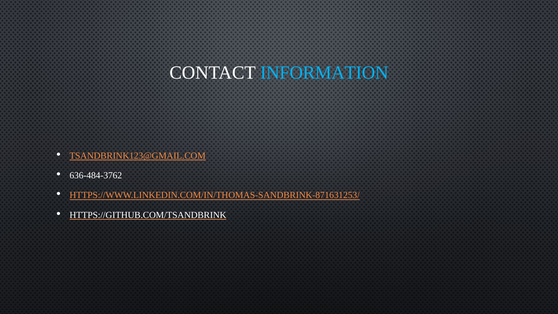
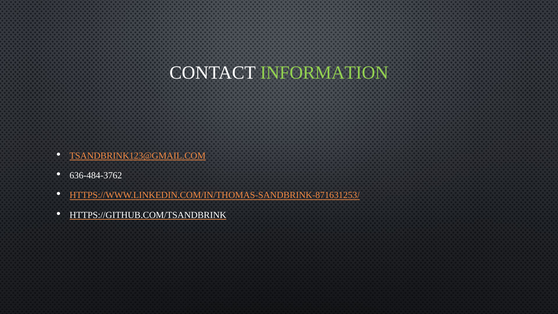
INFORMATION colour: light blue -> light green
